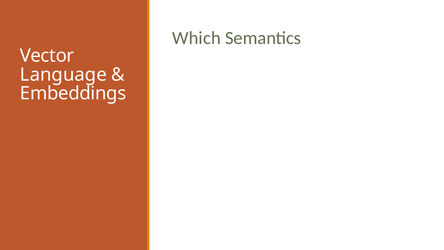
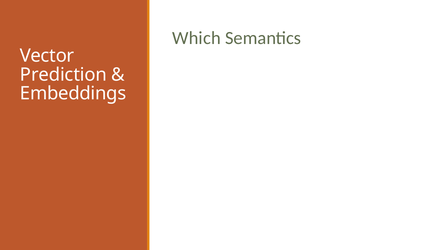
Language: Language -> Prediction
